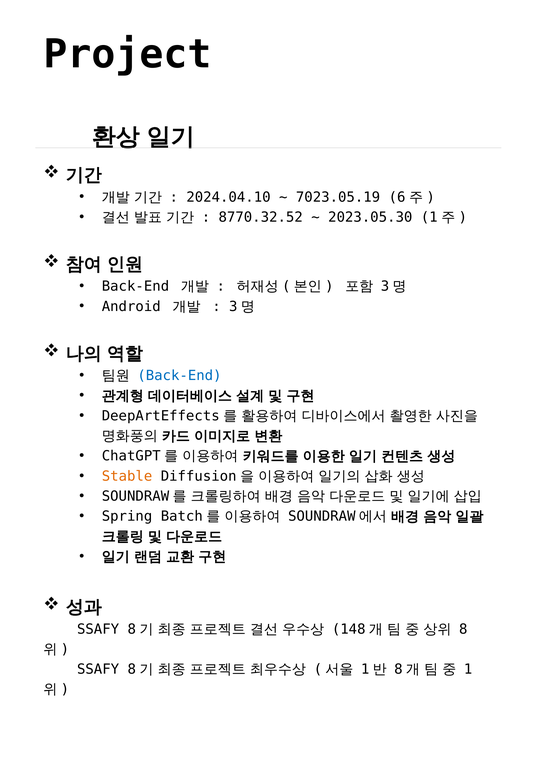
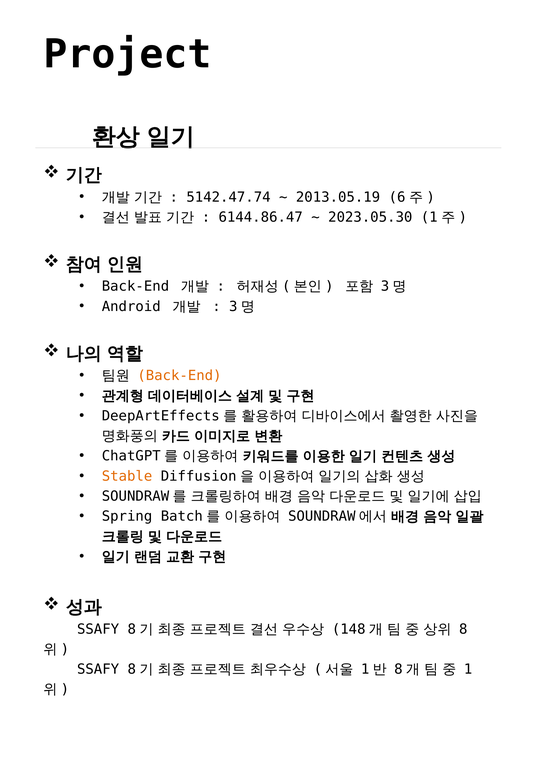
2024.04.10: 2024.04.10 -> 5142.47.74
7023.05.19: 7023.05.19 -> 2013.05.19
8770.32.52: 8770.32.52 -> 6144.86.47
Back-End at (179, 376) colour: blue -> orange
